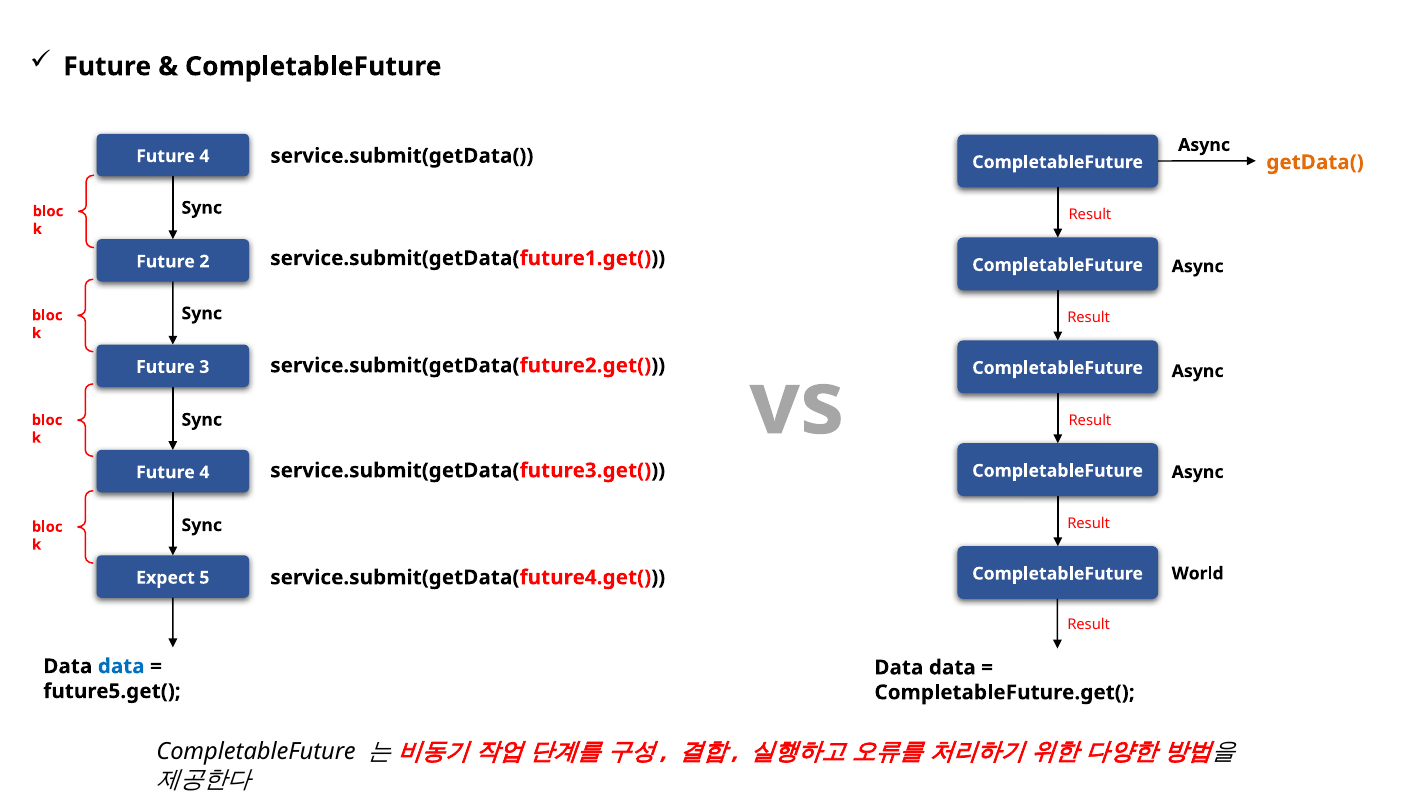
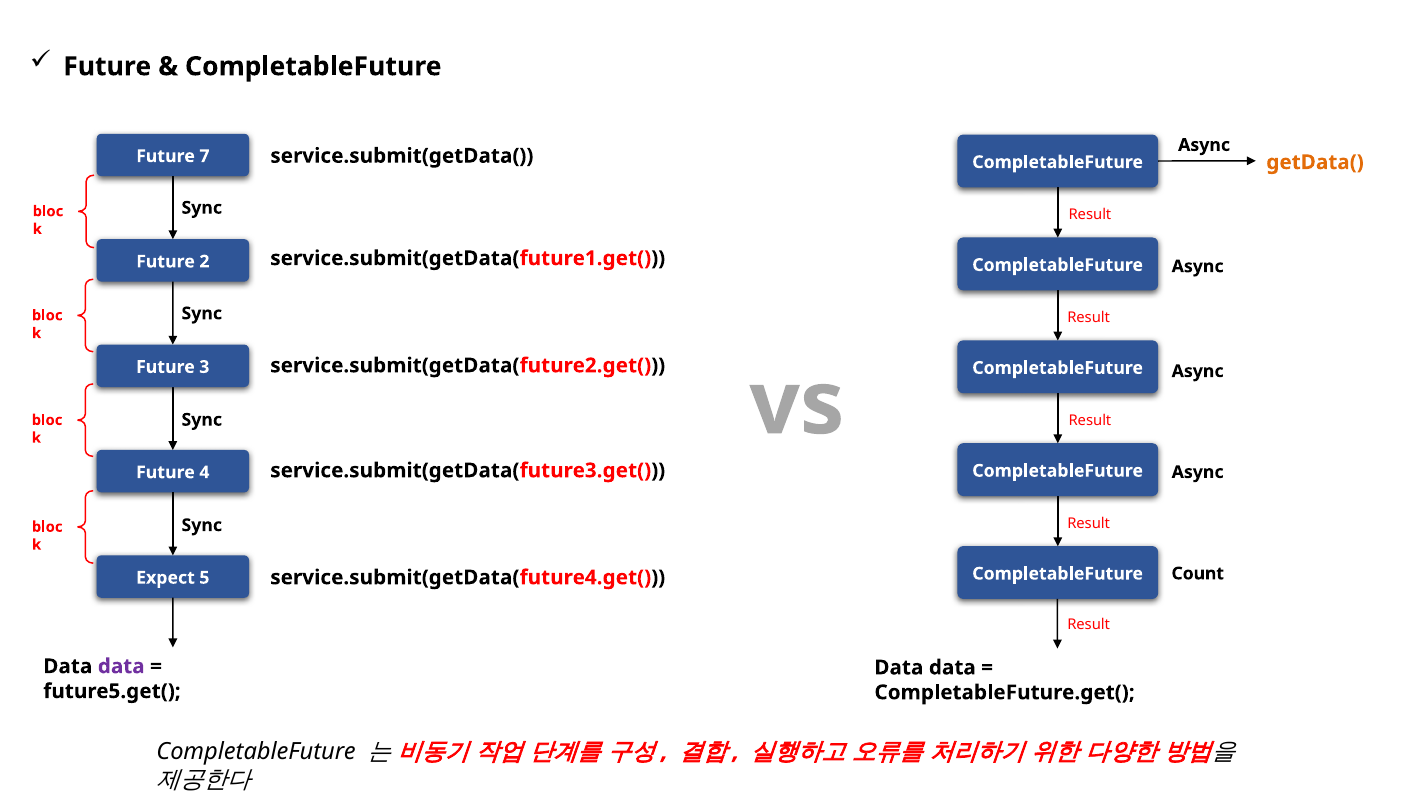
4 at (204, 156): 4 -> 7
World: World -> Count
data at (121, 667) colour: blue -> purple
